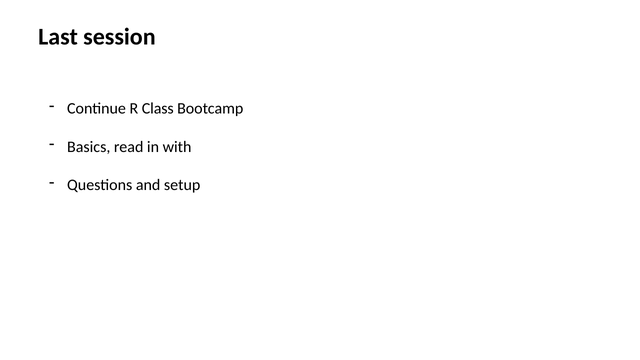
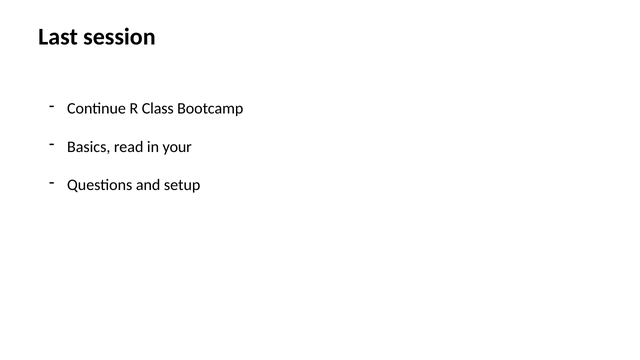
with: with -> your
